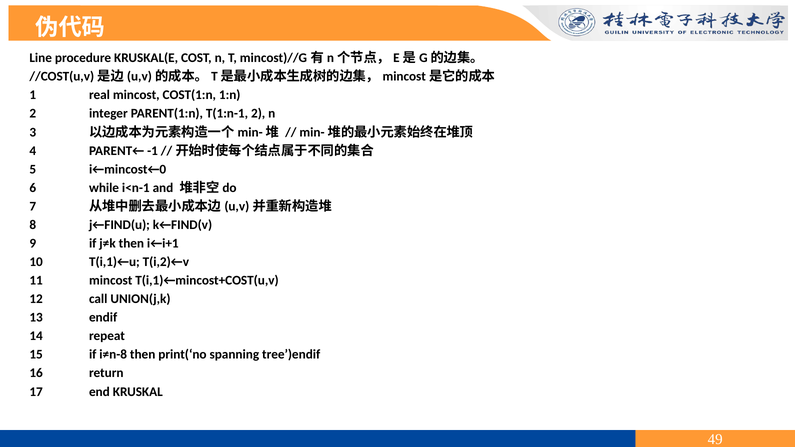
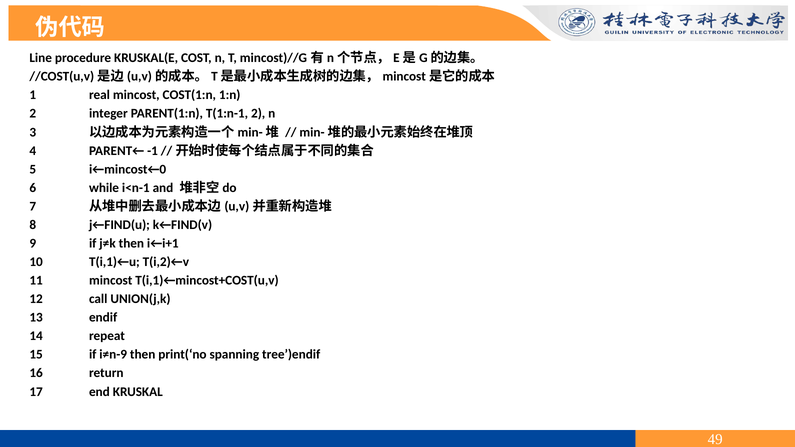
i≠n-8: i≠n-8 -> i≠n-9
